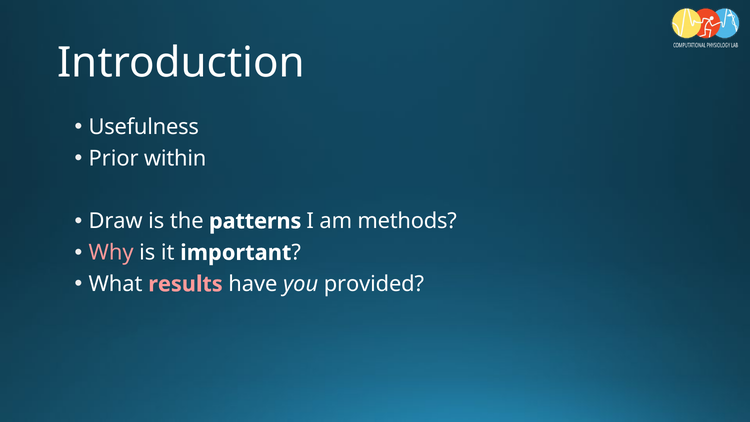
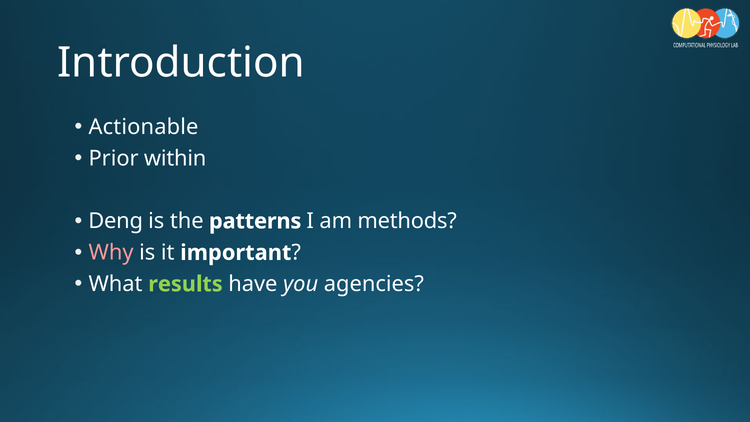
Usefulness: Usefulness -> Actionable
Draw: Draw -> Deng
results colour: pink -> light green
provided: provided -> agencies
